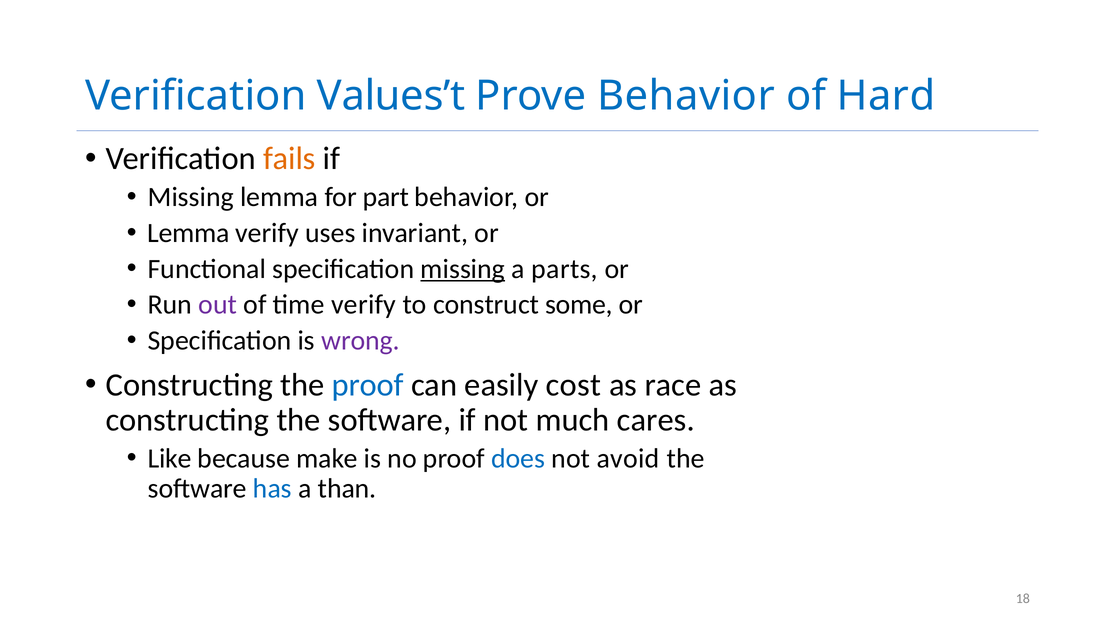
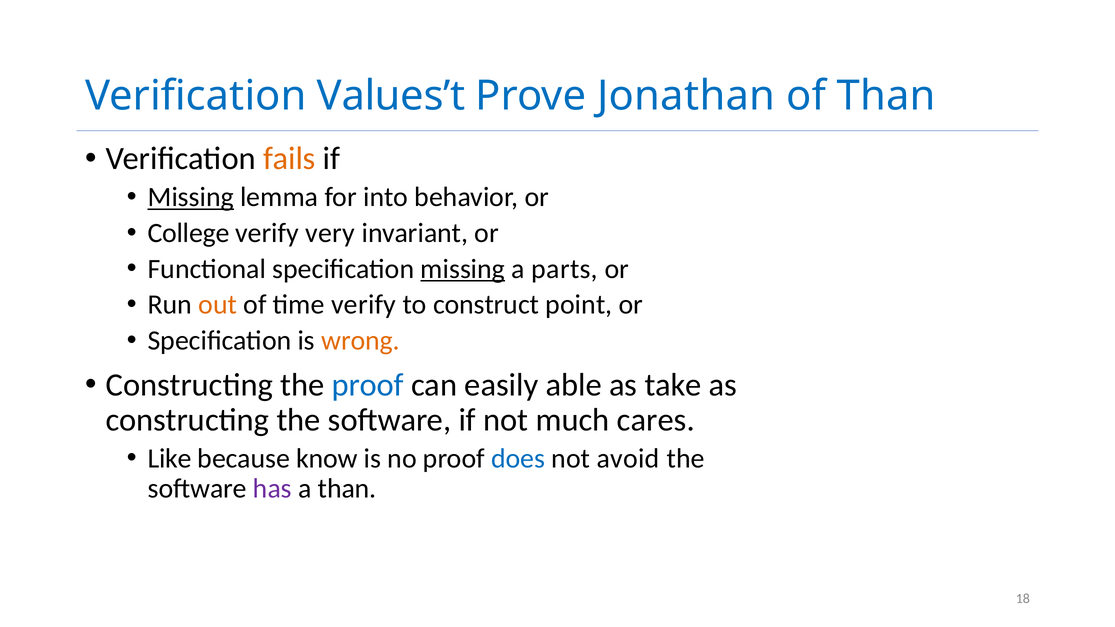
Prove Behavior: Behavior -> Jonathan
of Hard: Hard -> Than
Missing at (191, 197) underline: none -> present
part: part -> into
Lemma at (189, 233): Lemma -> College
uses: uses -> very
out colour: purple -> orange
some: some -> point
wrong colour: purple -> orange
cost: cost -> able
race: race -> take
make: make -> know
has colour: blue -> purple
